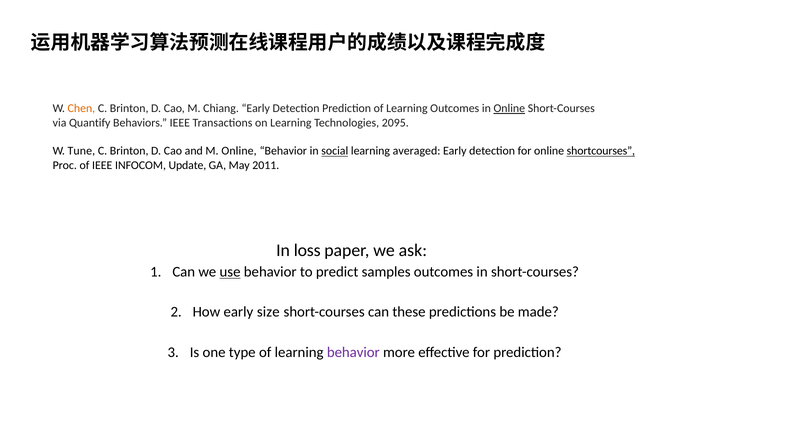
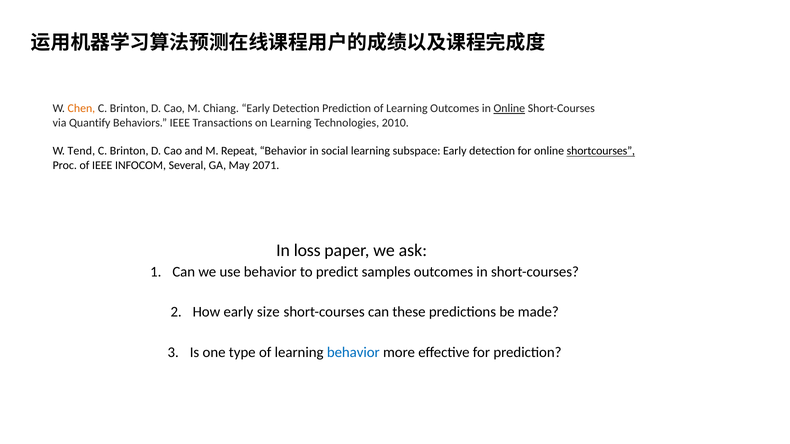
2095: 2095 -> 2010
Tune: Tune -> Tend
M Online: Online -> Repeat
social underline: present -> none
averaged: averaged -> subspace
Update: Update -> Several
2011: 2011 -> 2071
use underline: present -> none
behavior at (353, 353) colour: purple -> blue
